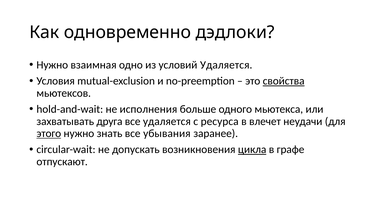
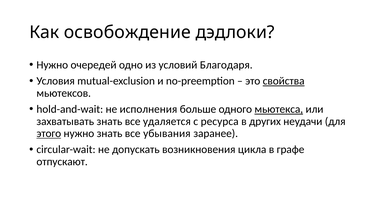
одновременно: одновременно -> освобождение
взаимная: взаимная -> очередей
условий Удаляется: Удаляется -> Благодаря
мьютекса underline: none -> present
захватывать друга: друга -> знать
влечет: влечет -> других
цикла underline: present -> none
